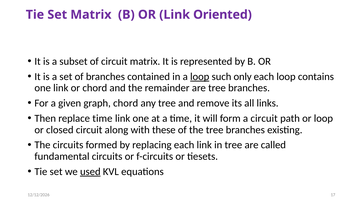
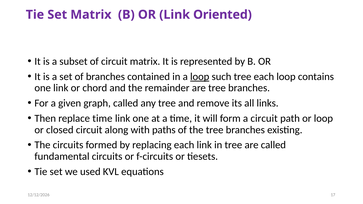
such only: only -> tree
graph chord: chord -> called
these: these -> paths
used underline: present -> none
